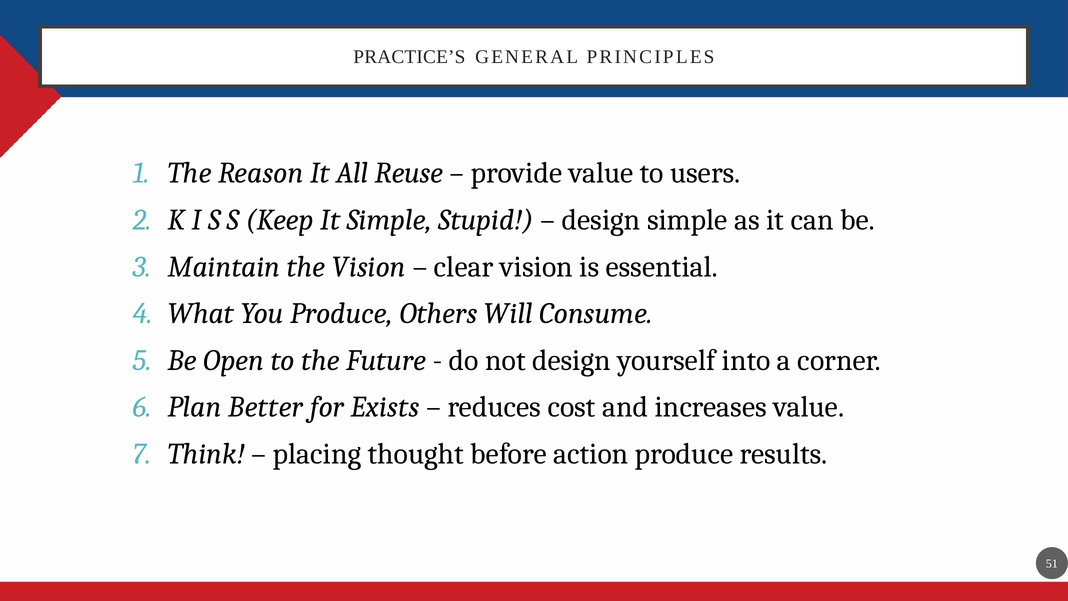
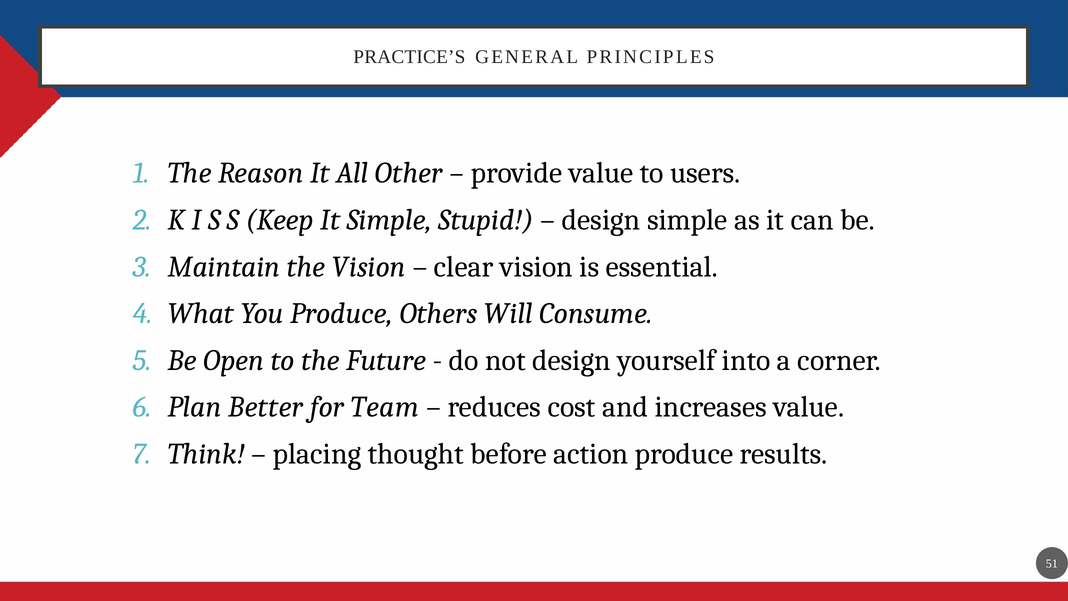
Reuse: Reuse -> Other
Exists: Exists -> Team
